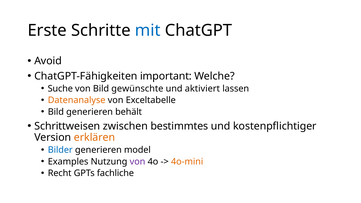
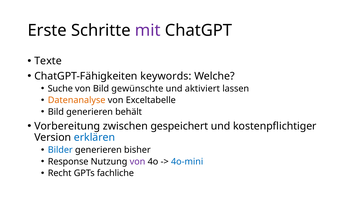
mit colour: blue -> purple
Avoid: Avoid -> Texte
important: important -> keywords
Schrittweisen: Schrittweisen -> Vorbereitung
bestimmtes: bestimmtes -> gespeichert
erklären colour: orange -> blue
model: model -> bisher
Examples: Examples -> Response
4o-mini colour: orange -> blue
